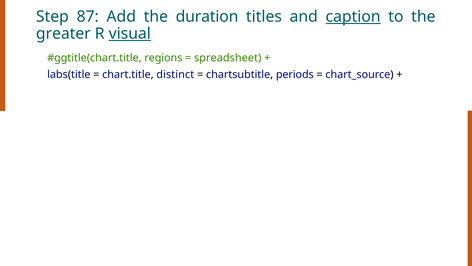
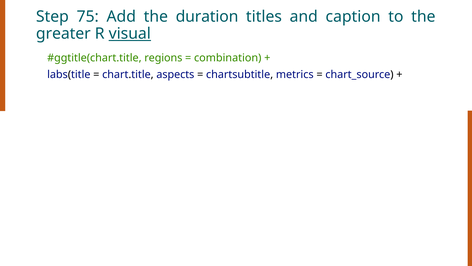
87: 87 -> 75
caption underline: present -> none
spreadsheet: spreadsheet -> combination
distinct: distinct -> aspects
periods: periods -> metrics
